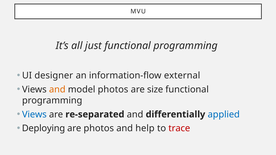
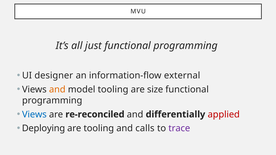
model photos: photos -> tooling
re-separated: re-separated -> re-reconciled
applied colour: blue -> red
are photos: photos -> tooling
help: help -> calls
trace colour: red -> purple
